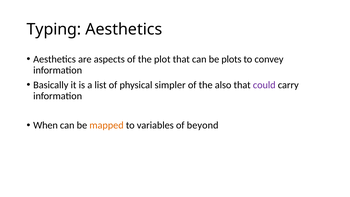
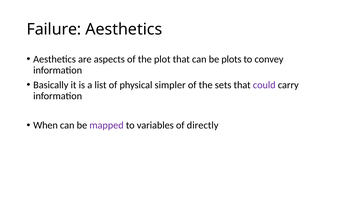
Typing: Typing -> Failure
also: also -> sets
mapped colour: orange -> purple
beyond: beyond -> directly
